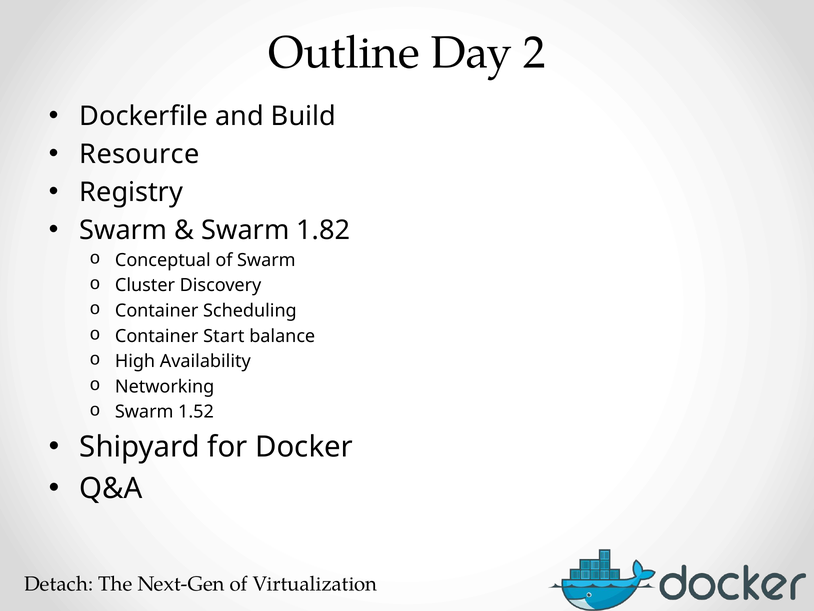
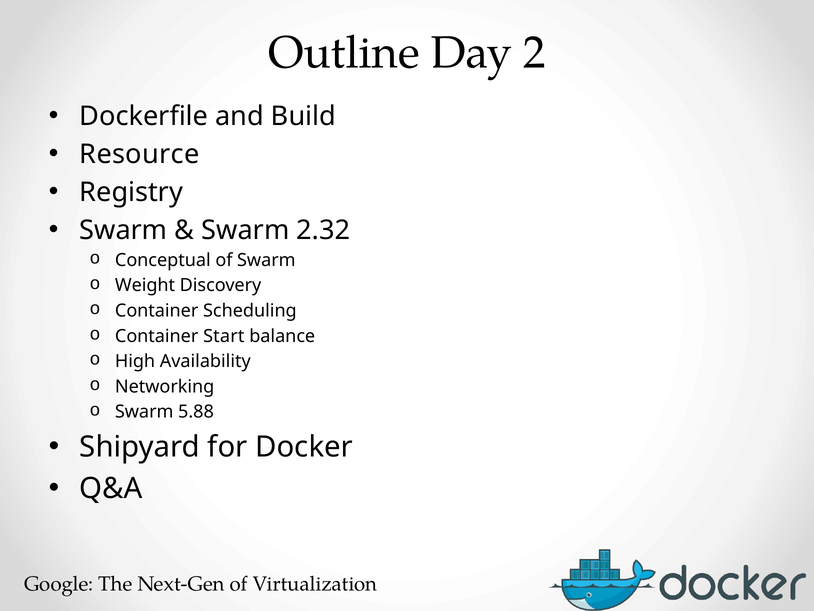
1.82: 1.82 -> 2.32
Cluster: Cluster -> Weight
1.52: 1.52 -> 5.88
Detach: Detach -> Google
